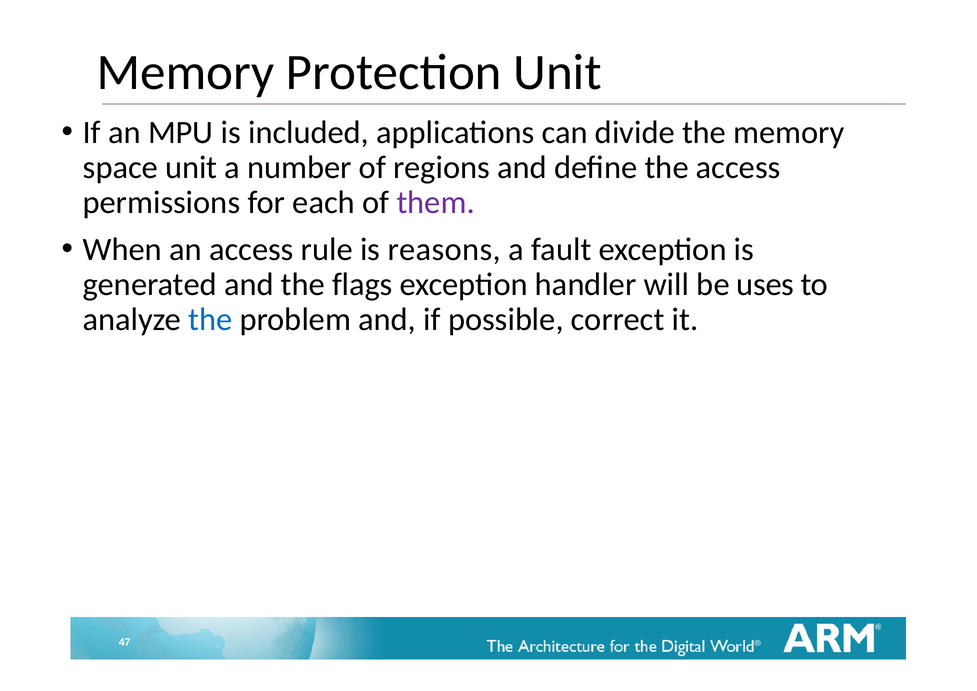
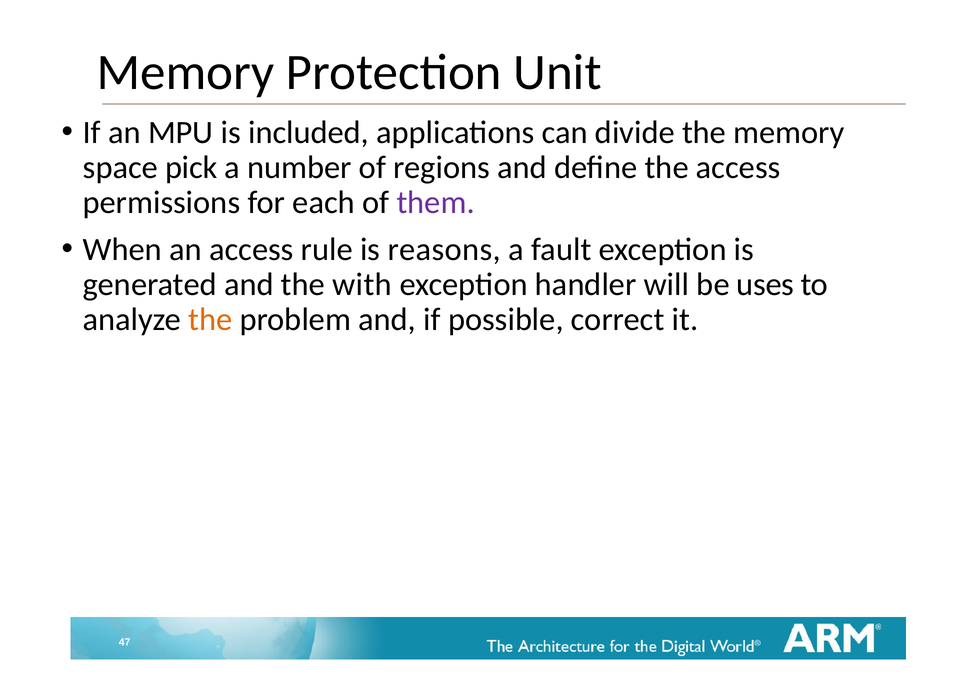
space unit: unit -> pick
flags: flags -> with
the at (210, 319) colour: blue -> orange
